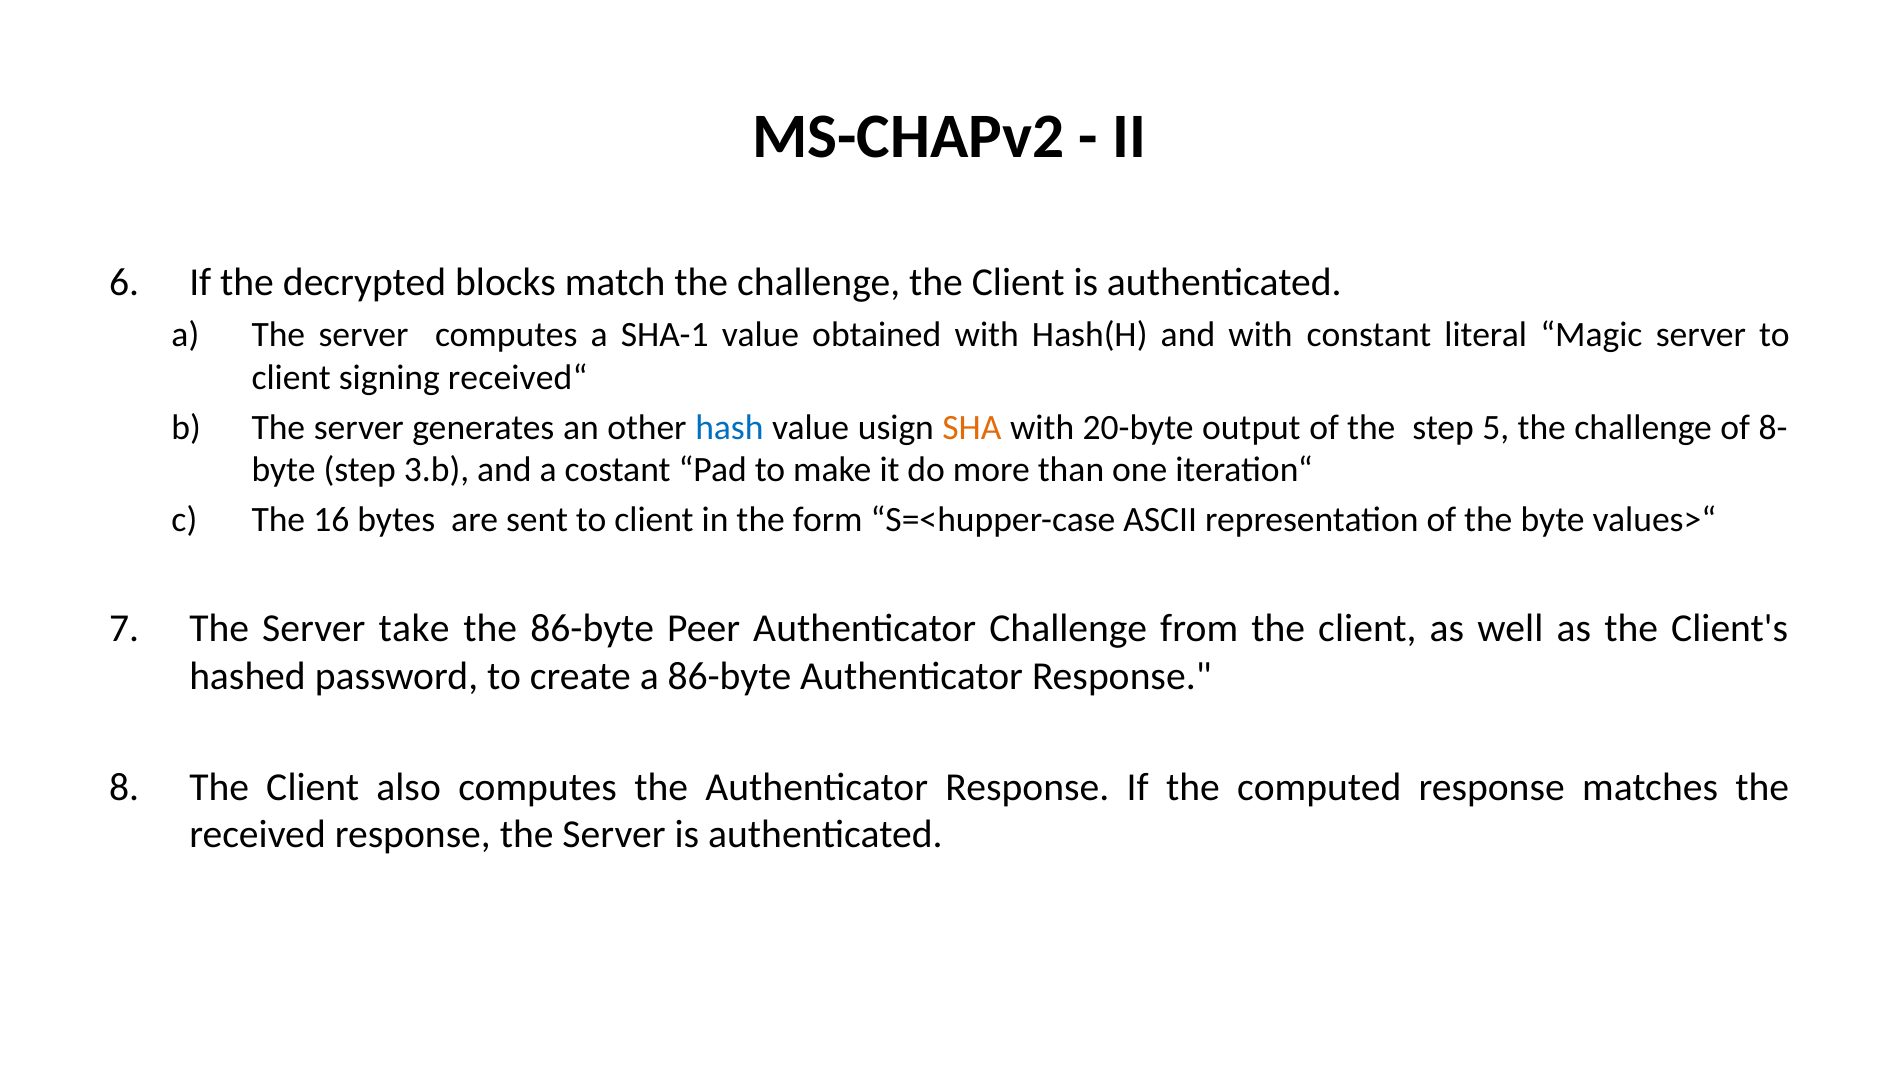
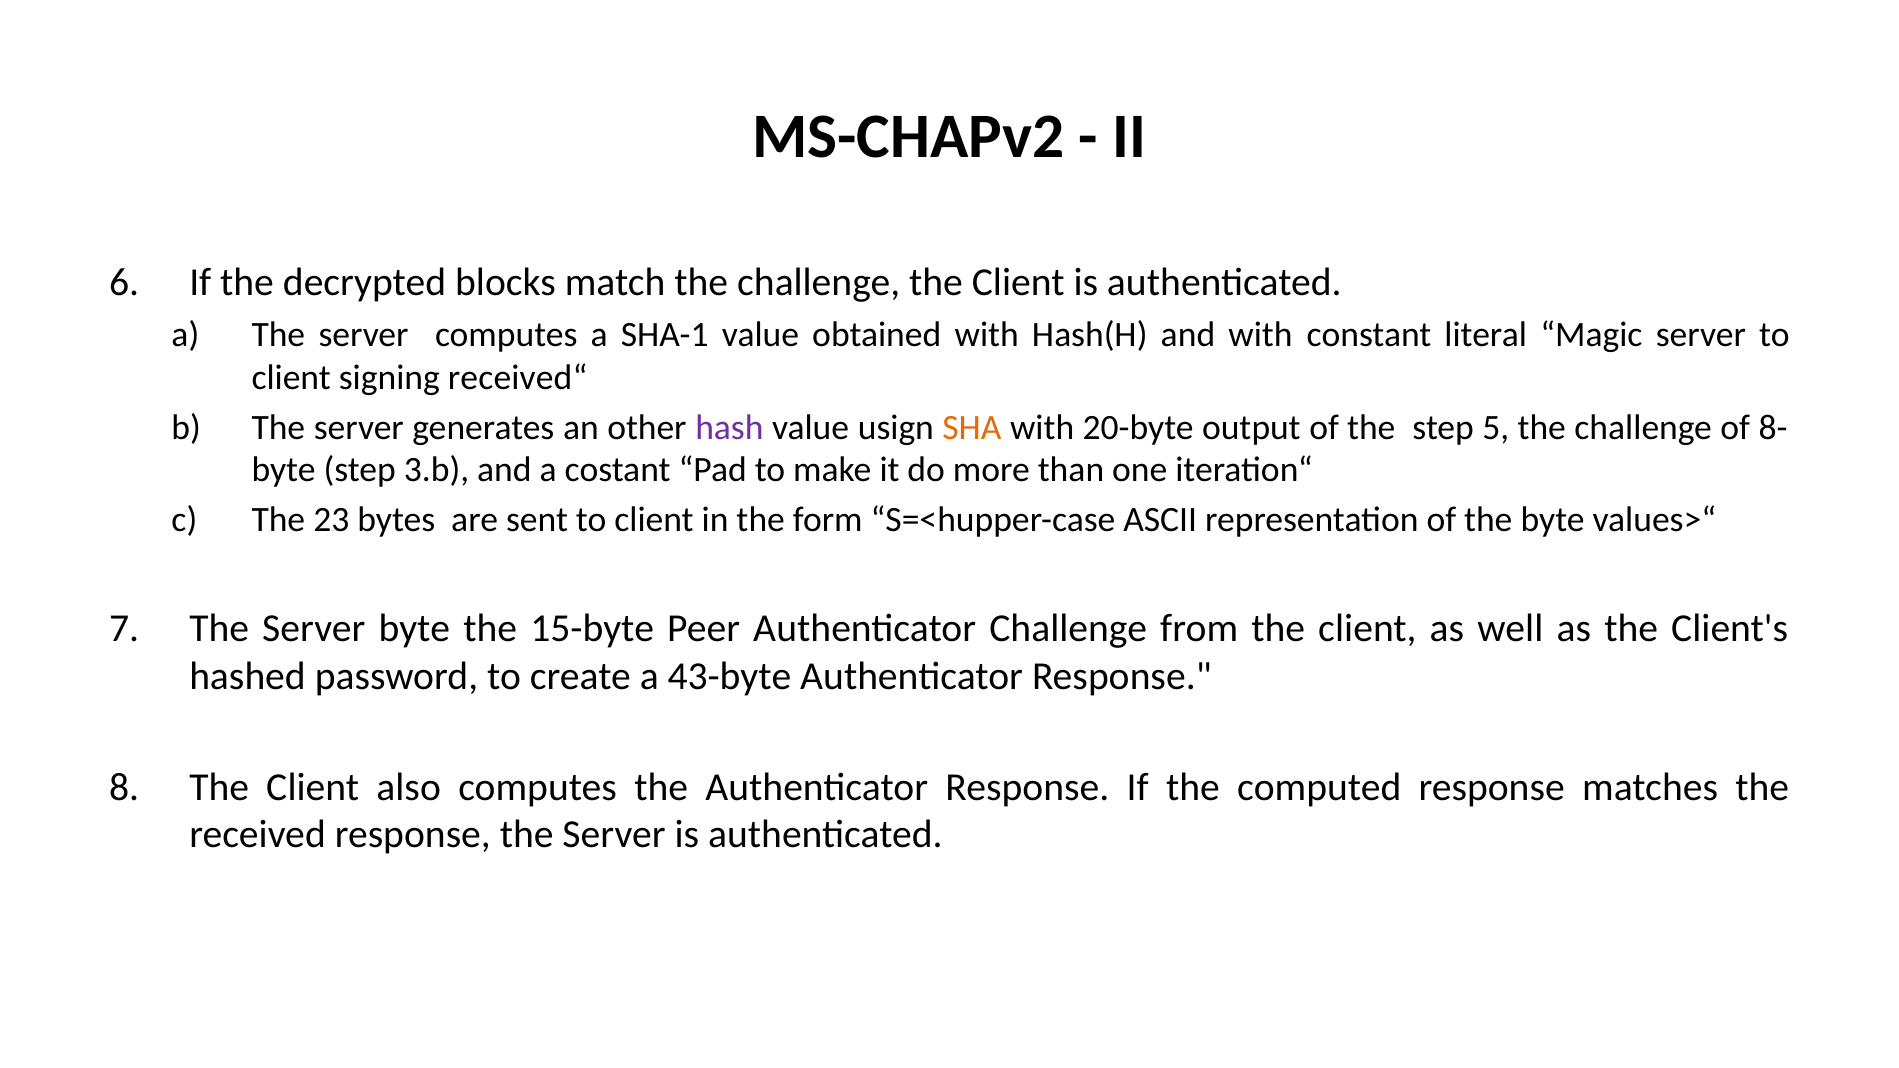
hash colour: blue -> purple
16: 16 -> 23
Server take: take -> byte
the 86-byte: 86-byte -> 15-byte
a 86-byte: 86-byte -> 43-byte
